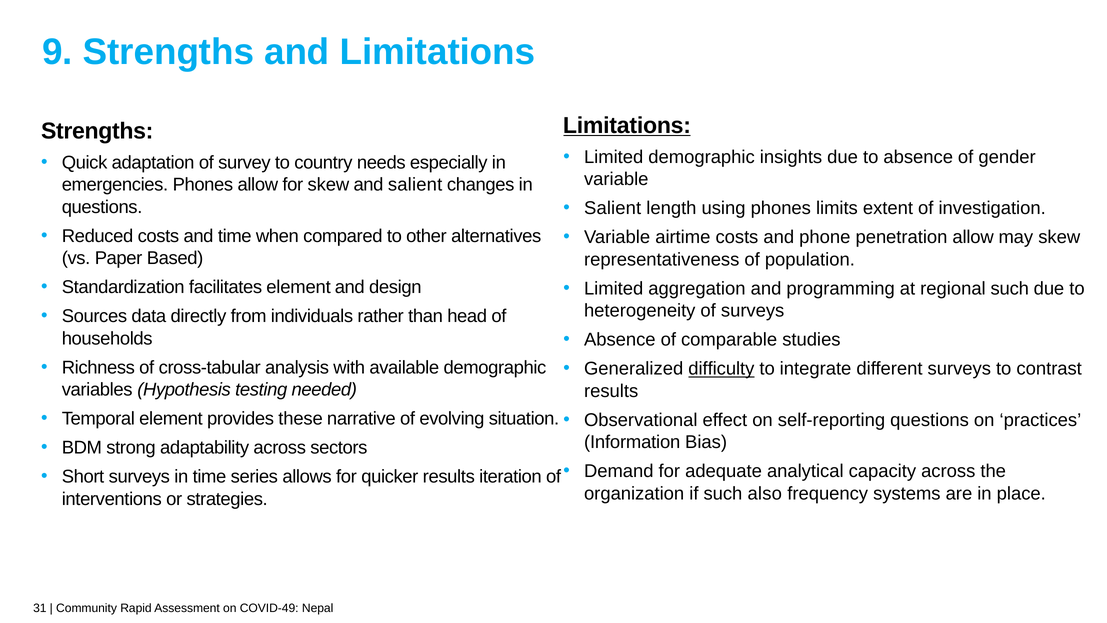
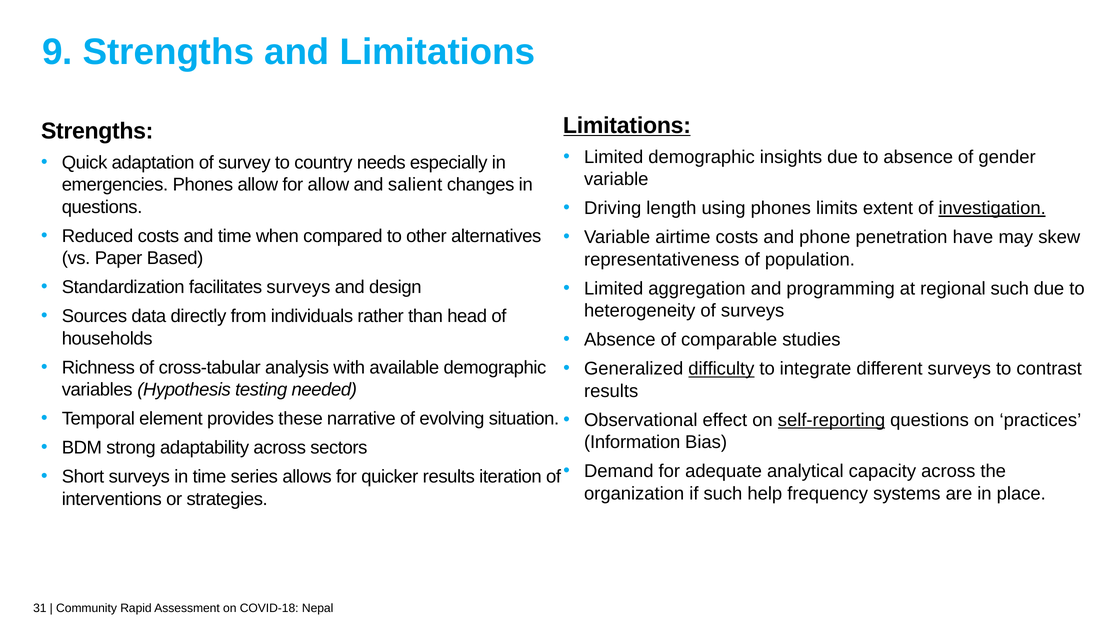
for skew: skew -> allow
Salient at (613, 208): Salient -> Driving
investigation underline: none -> present
penetration allow: allow -> have
facilitates element: element -> surveys
self-reporting underline: none -> present
also: also -> help
COVID-49: COVID-49 -> COVID-18
